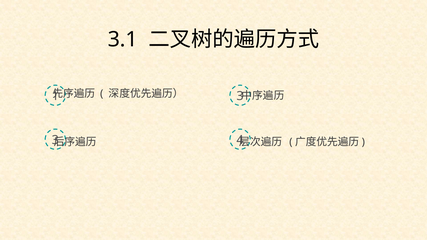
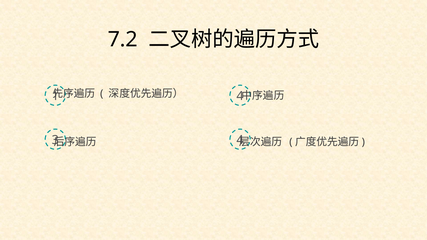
3.1: 3.1 -> 7.2
3 at (240, 96): 3 -> 4
